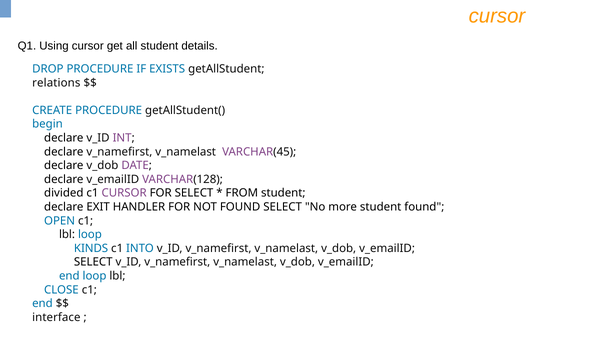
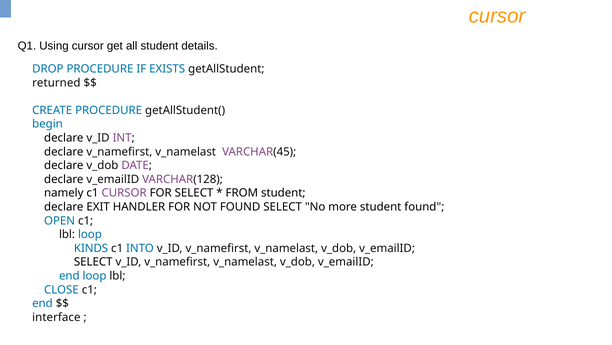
relations: relations -> returned
divided: divided -> namely
